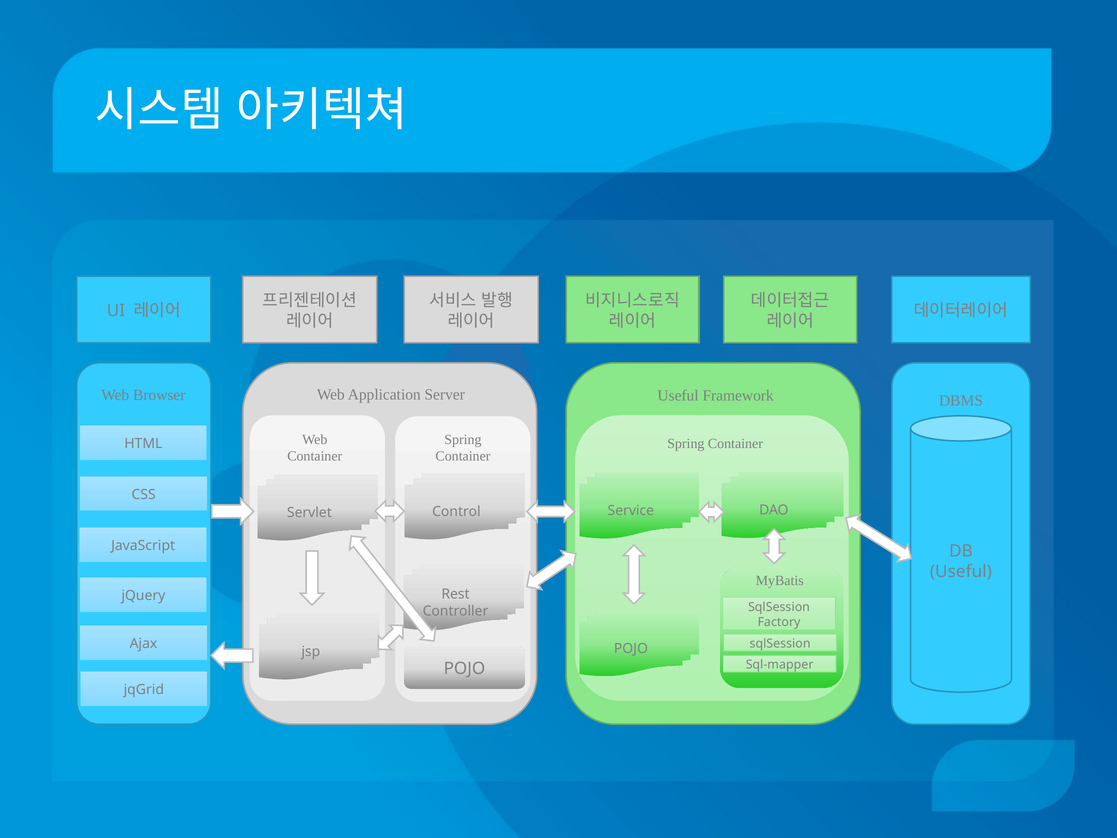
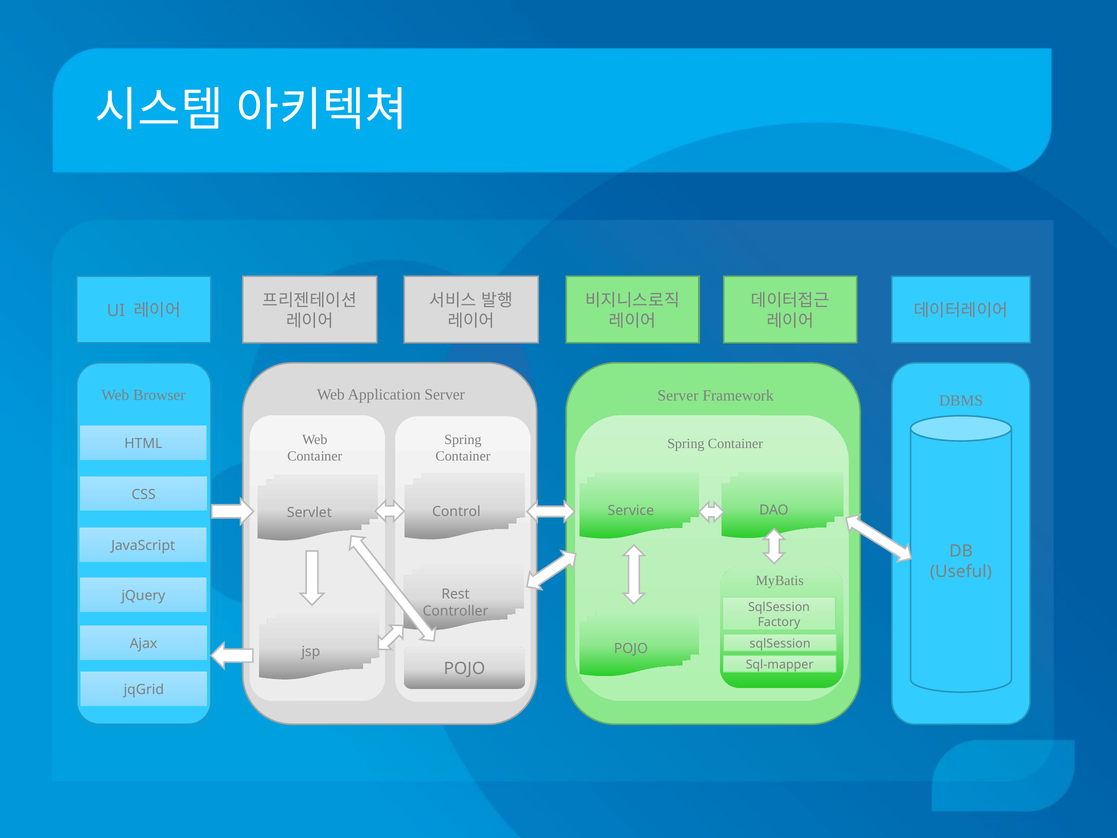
Useful at (678, 395): Useful -> Server
